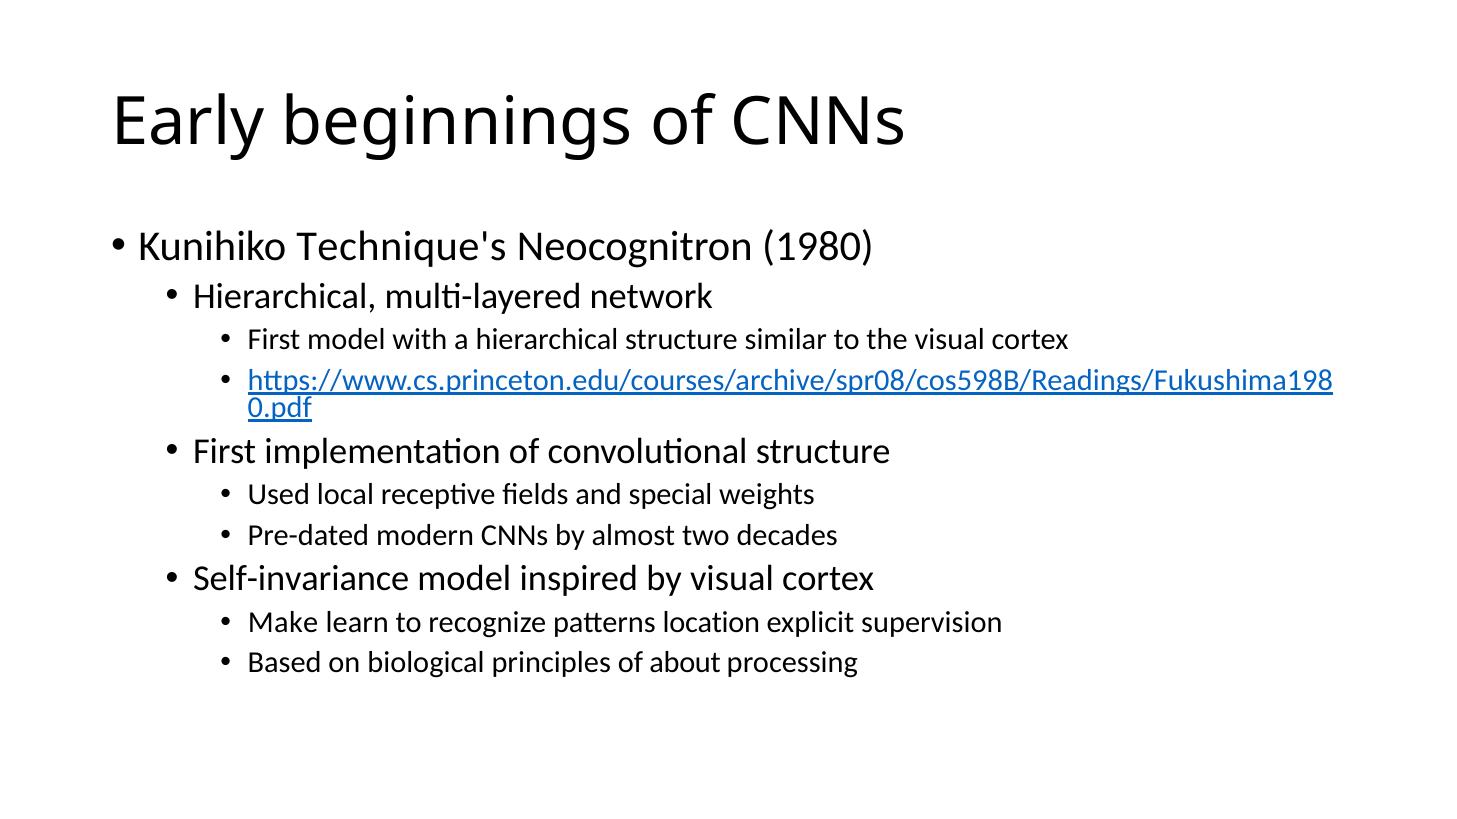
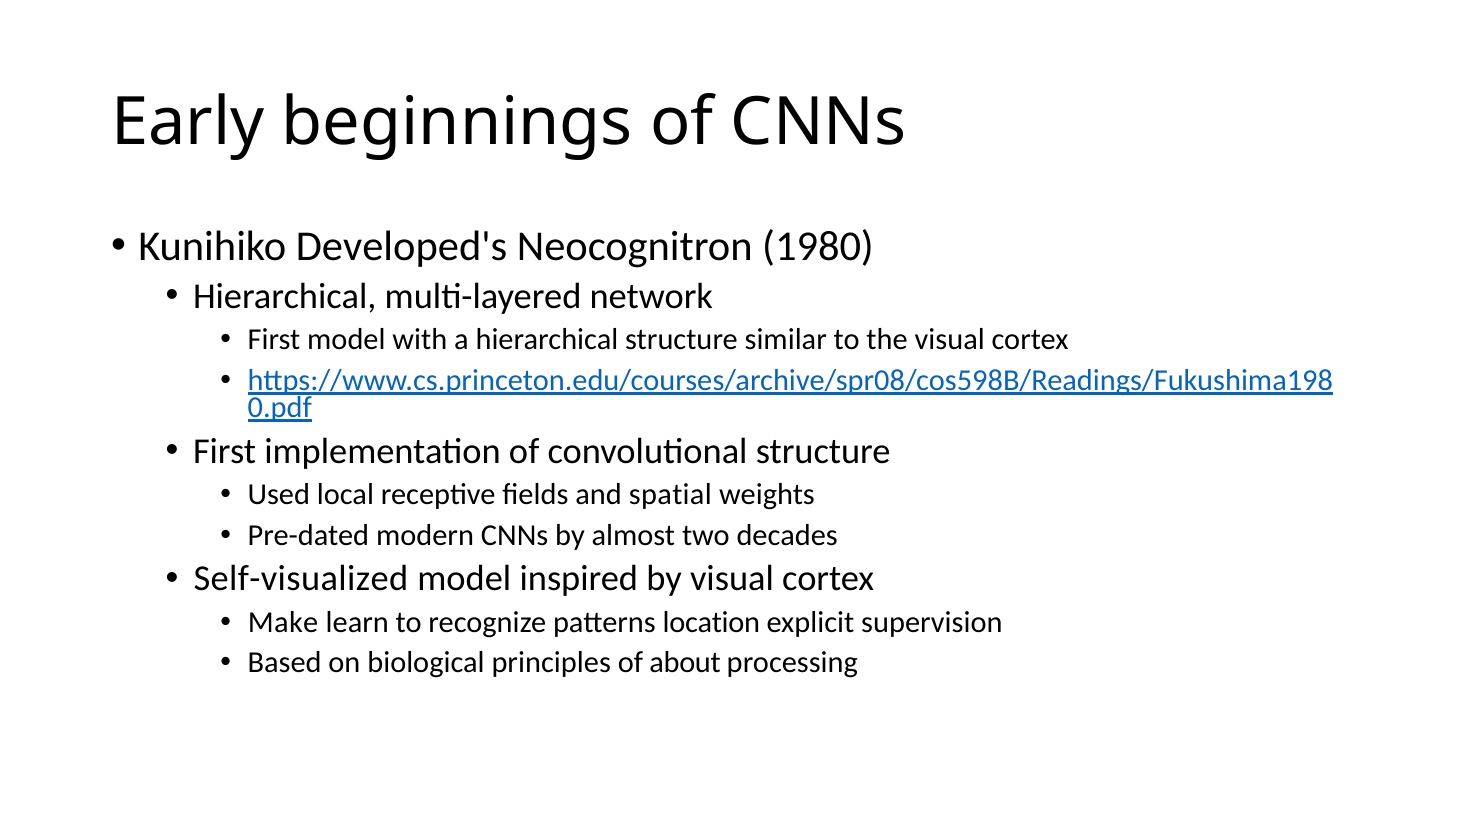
Technique's: Technique's -> Developed's
special: special -> spatial
Self-invariance: Self-invariance -> Self-visualized
